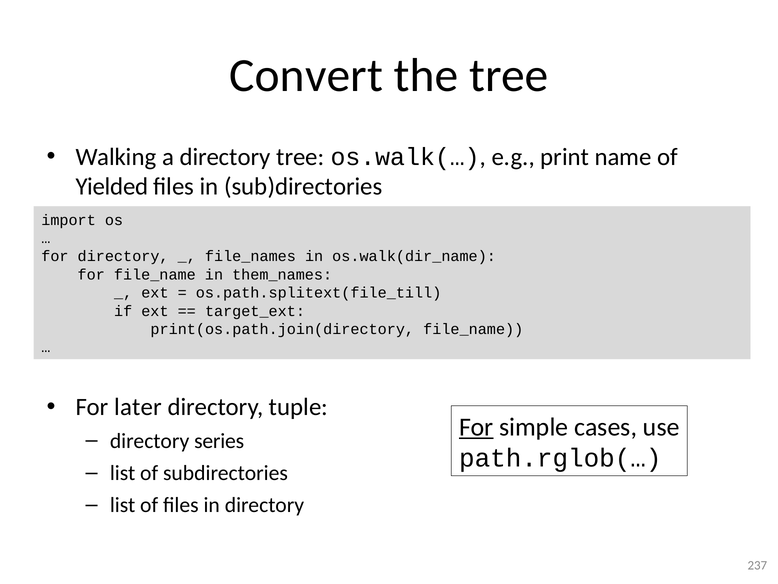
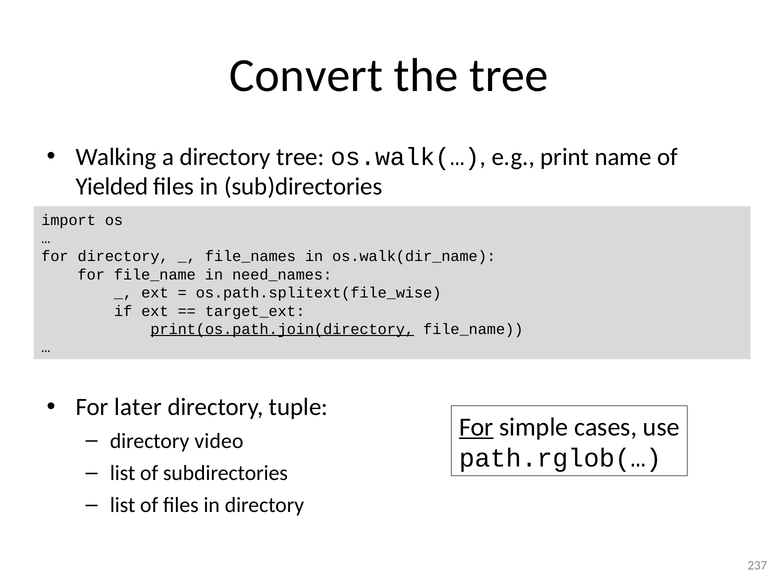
them_names: them_names -> need_names
os.path.splitext(file_till: os.path.splitext(file_till -> os.path.splitext(file_wise
print(os.path.join(directory underline: none -> present
series: series -> video
